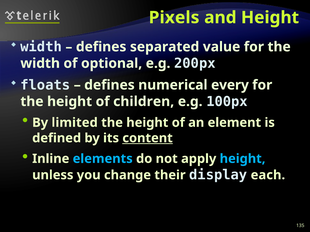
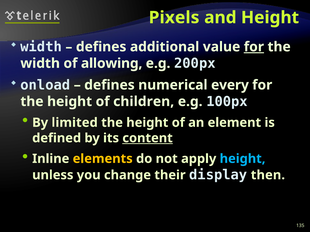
separated: separated -> additional
for at (254, 47) underline: none -> present
optional: optional -> allowing
floats: floats -> onload
elements colour: light blue -> yellow
each: each -> then
